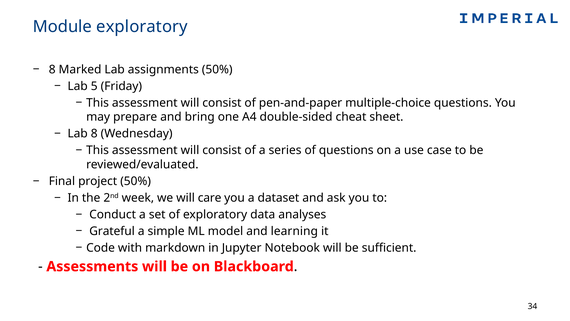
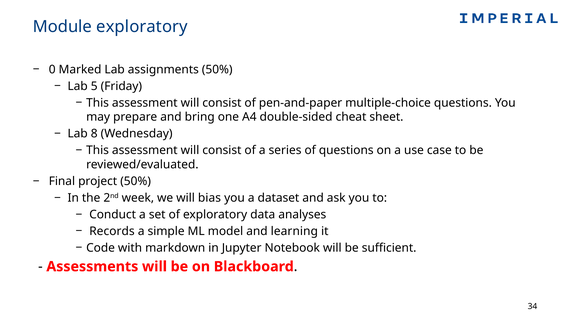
8 at (52, 69): 8 -> 0
care: care -> bias
Grateful: Grateful -> Records
